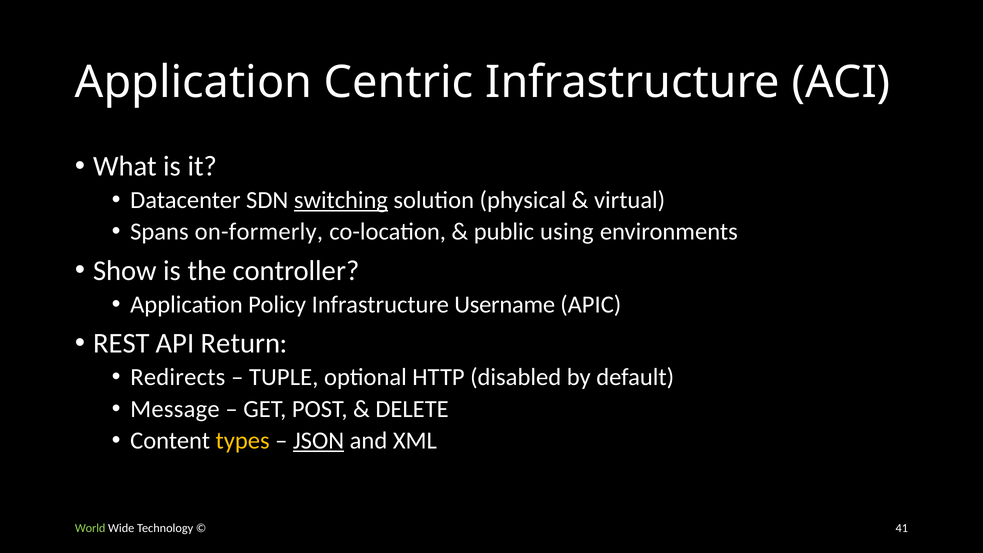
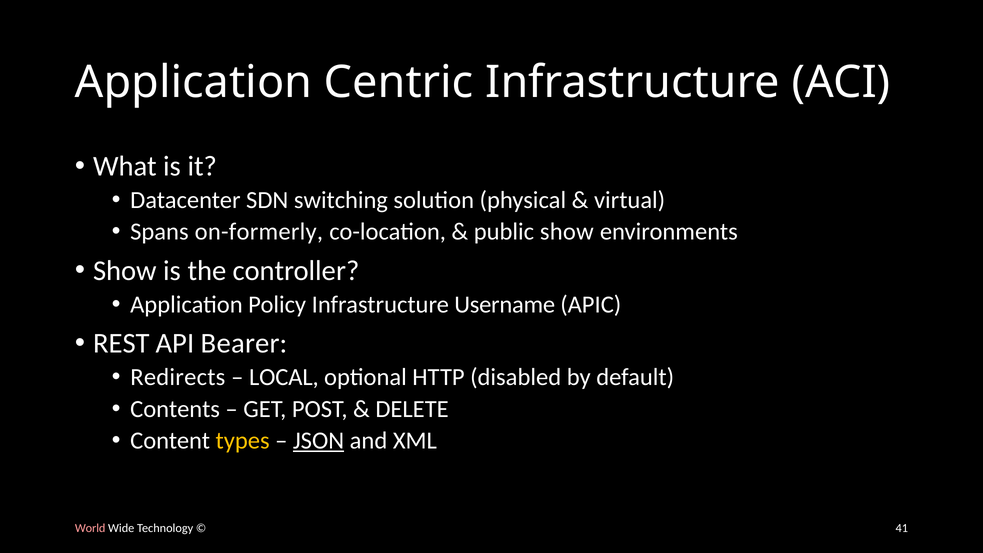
switching underline: present -> none
public using: using -> show
Return: Return -> Bearer
TUPLE: TUPLE -> LOCAL
Message: Message -> Contents
World colour: light green -> pink
